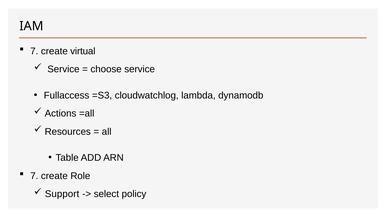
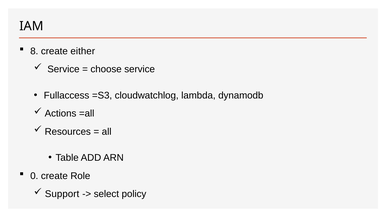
7 at (34, 51): 7 -> 8
virtual: virtual -> either
7 at (34, 176): 7 -> 0
